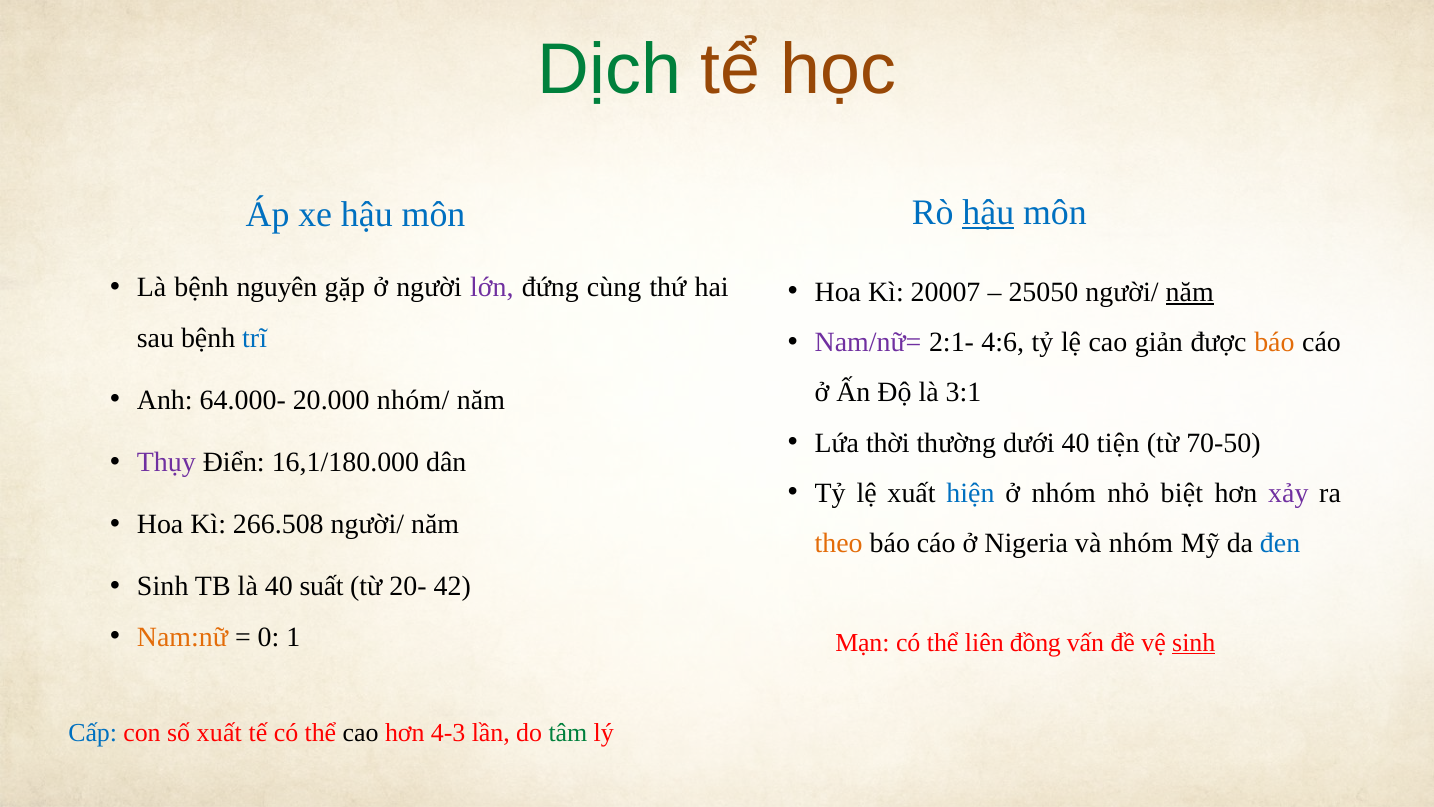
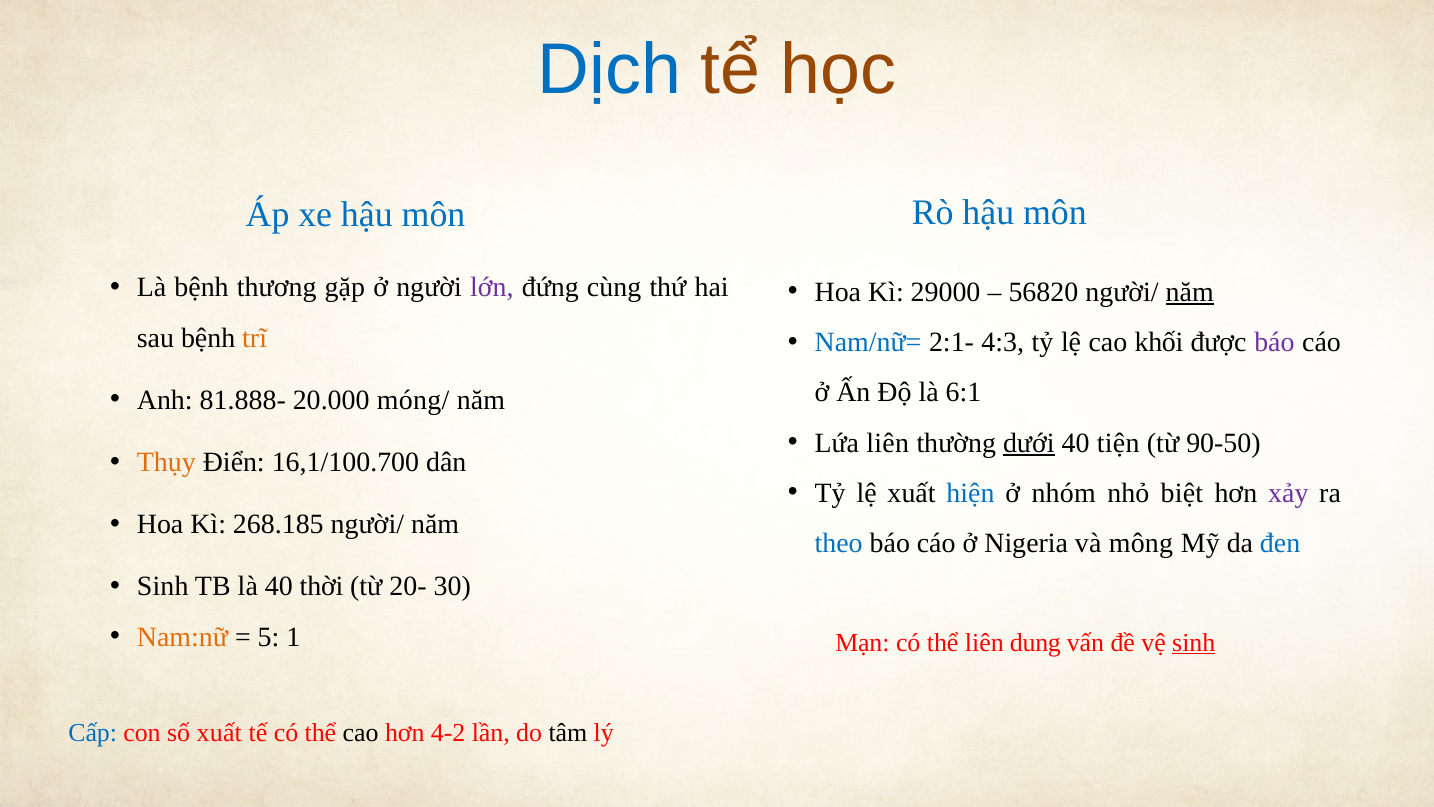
Dịch colour: green -> blue
hậu at (988, 212) underline: present -> none
nguyên: nguyên -> thương
20007: 20007 -> 29000
25050: 25050 -> 56820
trĩ colour: blue -> orange
Nam/nữ= colour: purple -> blue
4:6: 4:6 -> 4:3
giản: giản -> khối
báo at (1274, 342) colour: orange -> purple
3:1: 3:1 -> 6:1
64.000-: 64.000- -> 81.888-
nhóm/: nhóm/ -> móng/
Lứa thời: thời -> liên
dưới underline: none -> present
70-50: 70-50 -> 90-50
Thụy colour: purple -> orange
16,1/180.000: 16,1/180.000 -> 16,1/100.700
266.508: 266.508 -> 268.185
theo colour: orange -> blue
và nhóm: nhóm -> mông
suất: suất -> thời
42: 42 -> 30
0: 0 -> 5
đồng: đồng -> dung
4-3: 4-3 -> 4-2
tâm colour: green -> black
